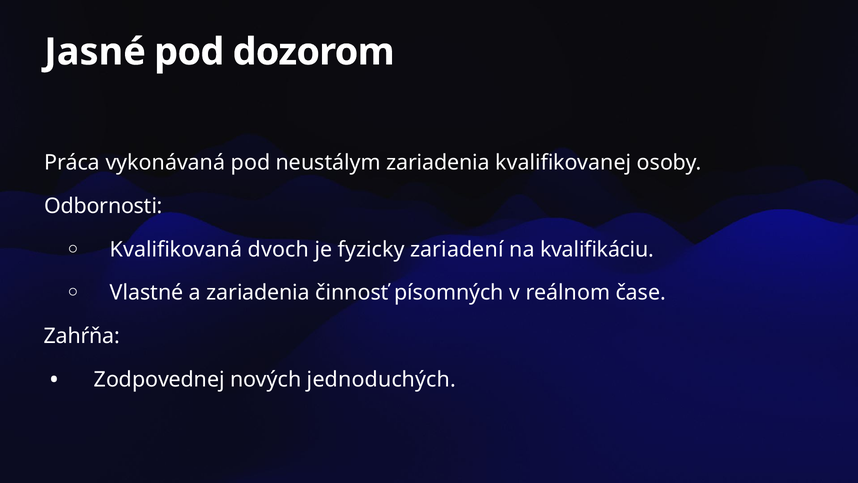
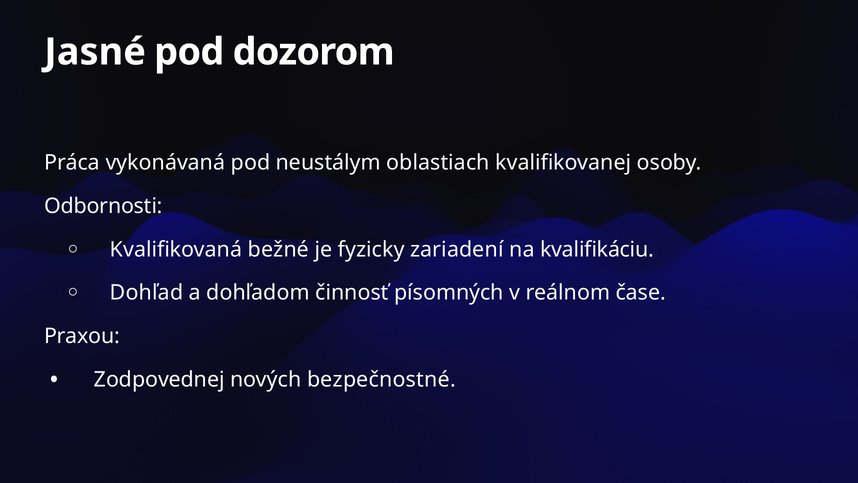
neustálym zariadenia: zariadenia -> oblastiach
dvoch: dvoch -> bežné
Vlastné: Vlastné -> Dohľad
a zariadenia: zariadenia -> dohľadom
Zahŕňa: Zahŕňa -> Praxou
jednoduchých: jednoduchých -> bezpečnostné
